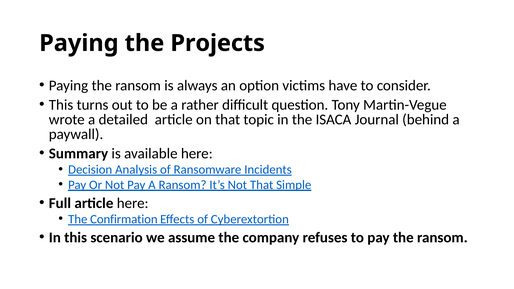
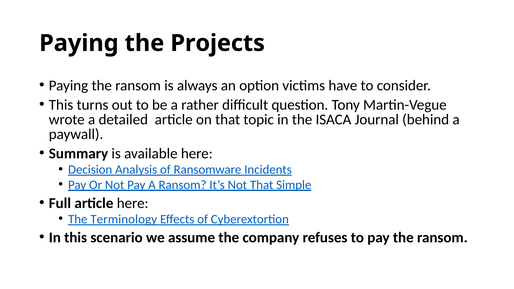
Confirmation: Confirmation -> Terminology
